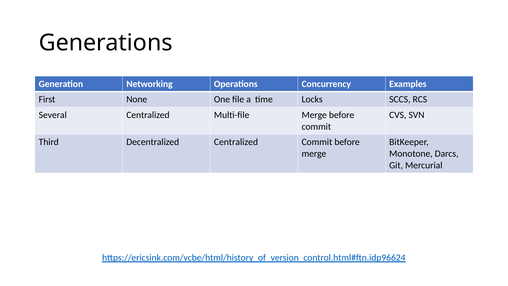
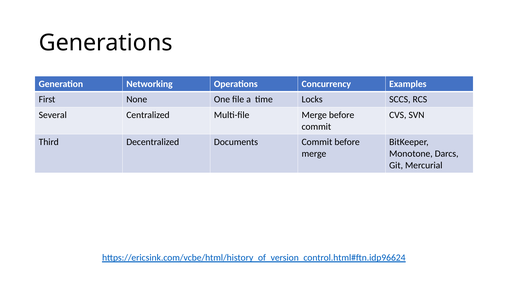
Decentralized Centralized: Centralized -> Documents
